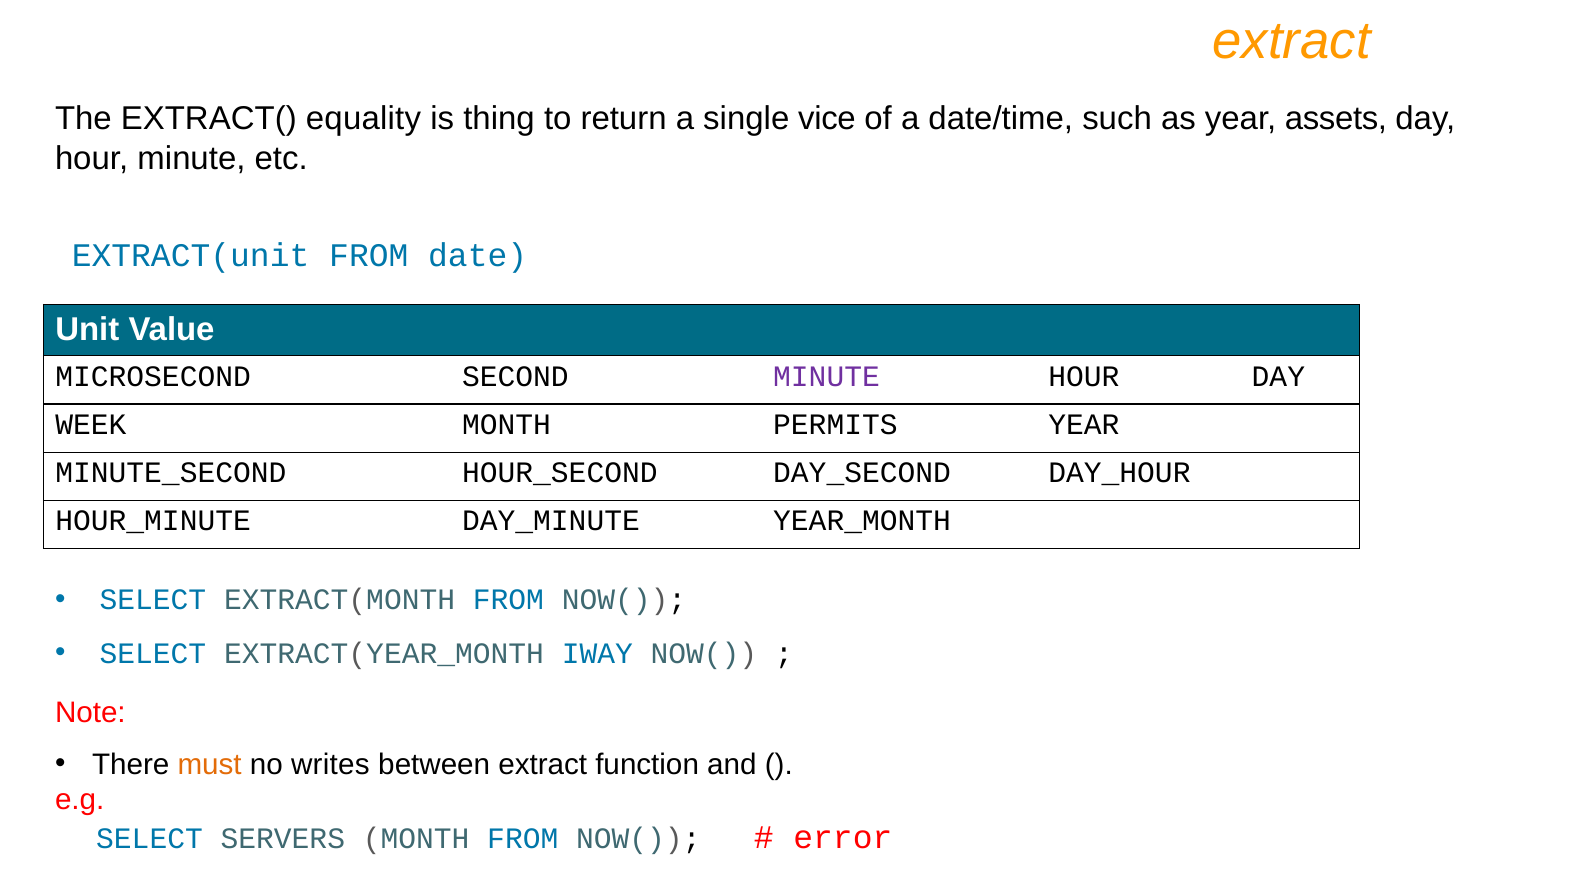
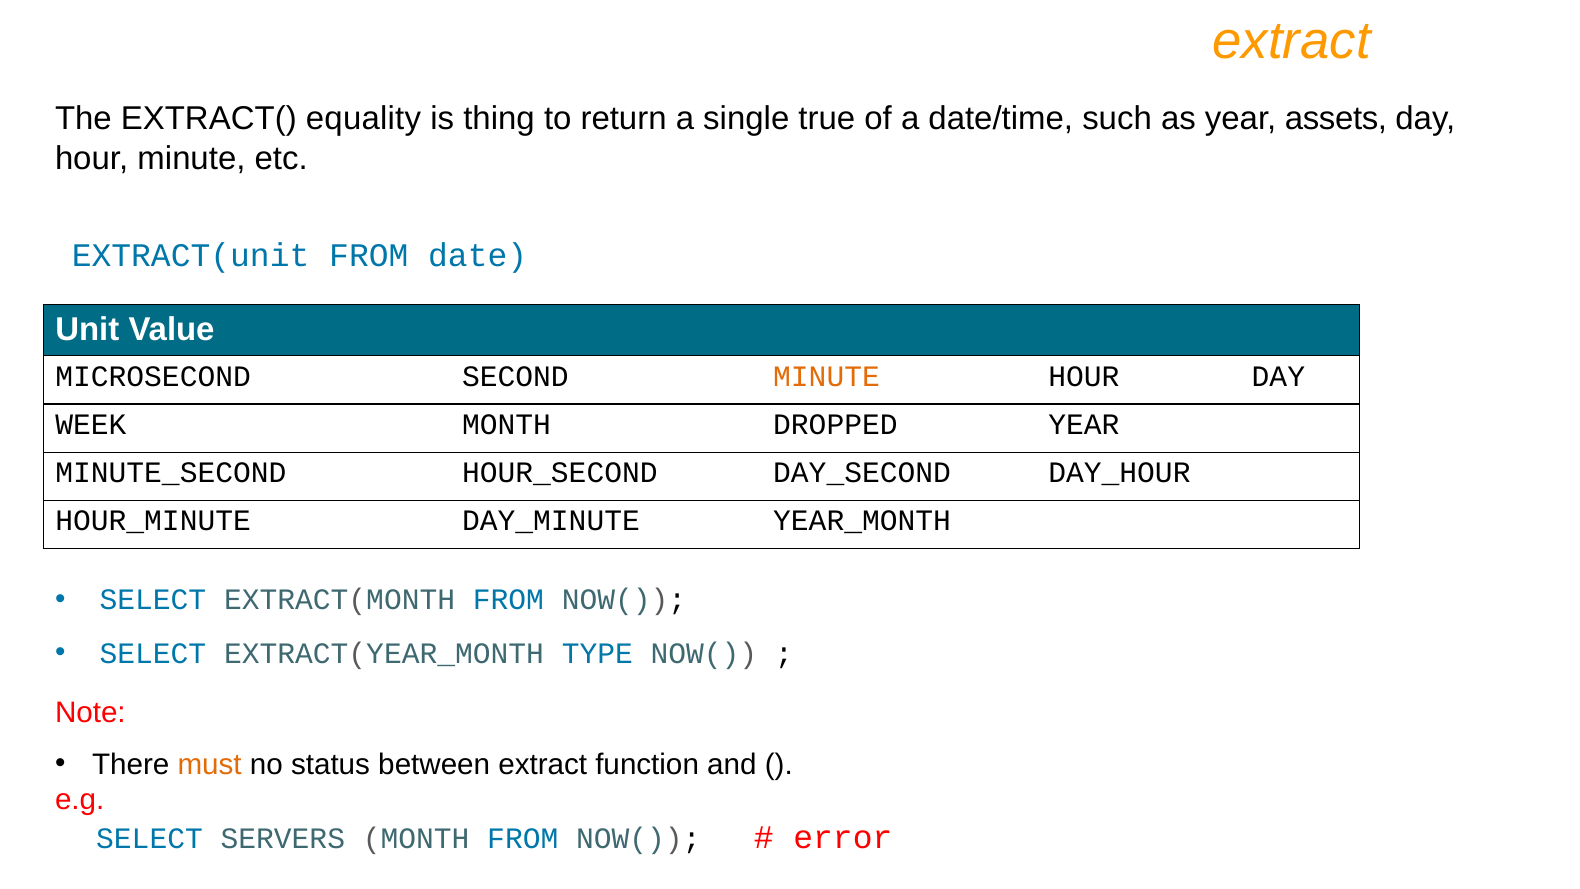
vice: vice -> true
MINUTE at (827, 377) colour: purple -> orange
PERMITS: PERMITS -> DROPPED
IWAY: IWAY -> TYPE
writes: writes -> status
